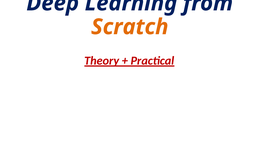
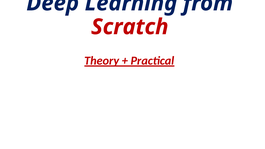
Scratch colour: orange -> red
